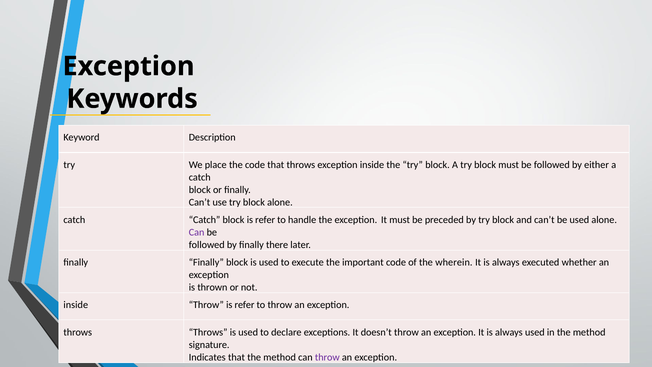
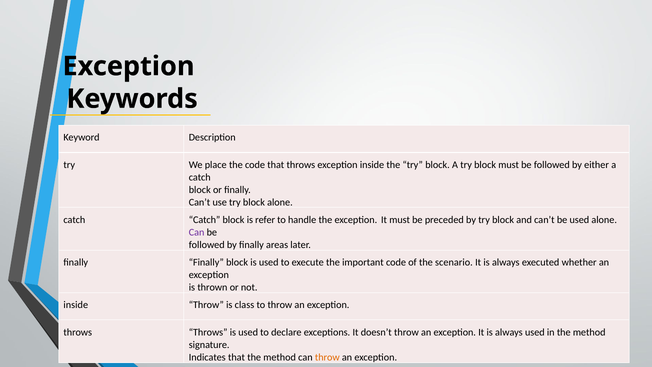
there: there -> areas
wherein: wherein -> scenario
Throw is refer: refer -> class
throw at (327, 357) colour: purple -> orange
